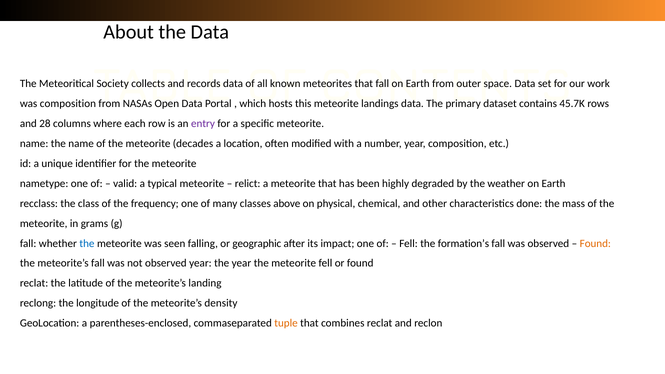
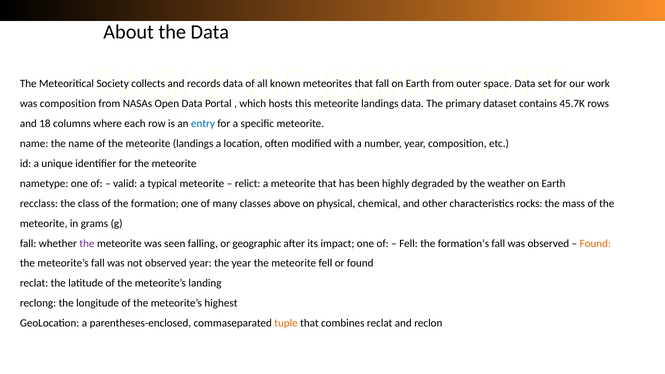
28: 28 -> 18
entry colour: purple -> blue
the meteorite decades: decades -> landings
frequency: frequency -> formation
done: done -> rocks
the at (87, 243) colour: blue -> purple
density: density -> highest
